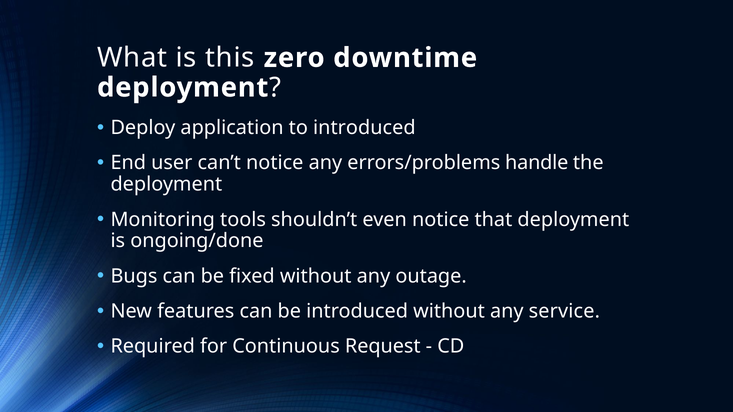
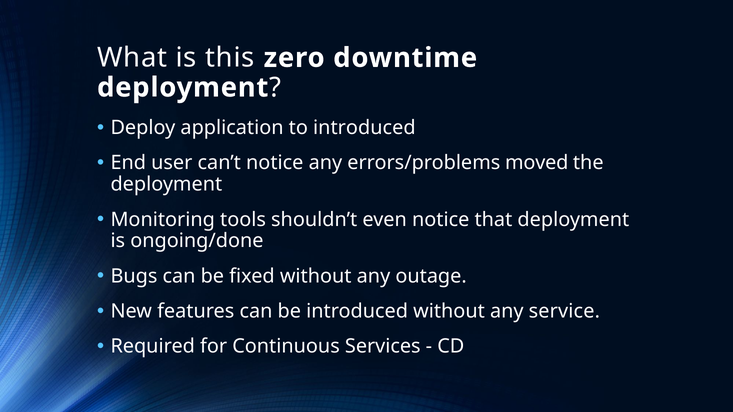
handle: handle -> moved
Request: Request -> Services
